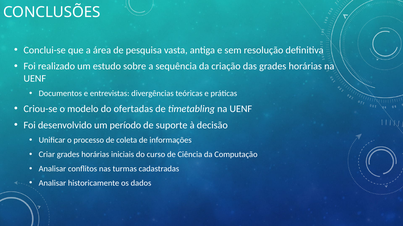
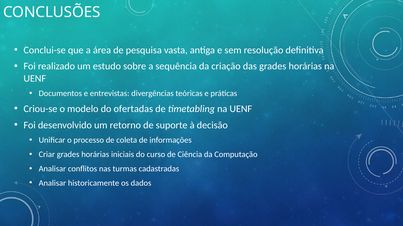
período: período -> retorno
